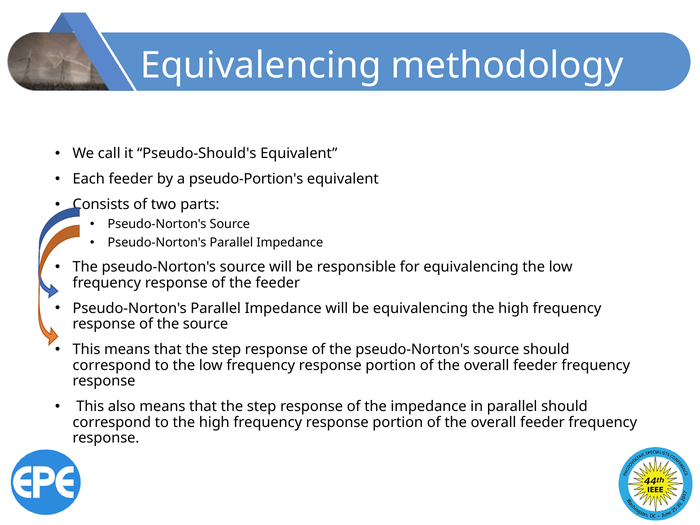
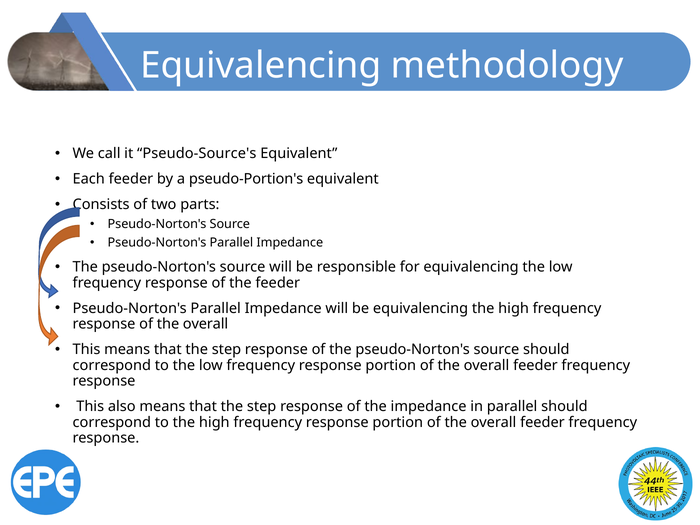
Pseudo-Should's: Pseudo-Should's -> Pseudo-Source's
response of the source: source -> overall
